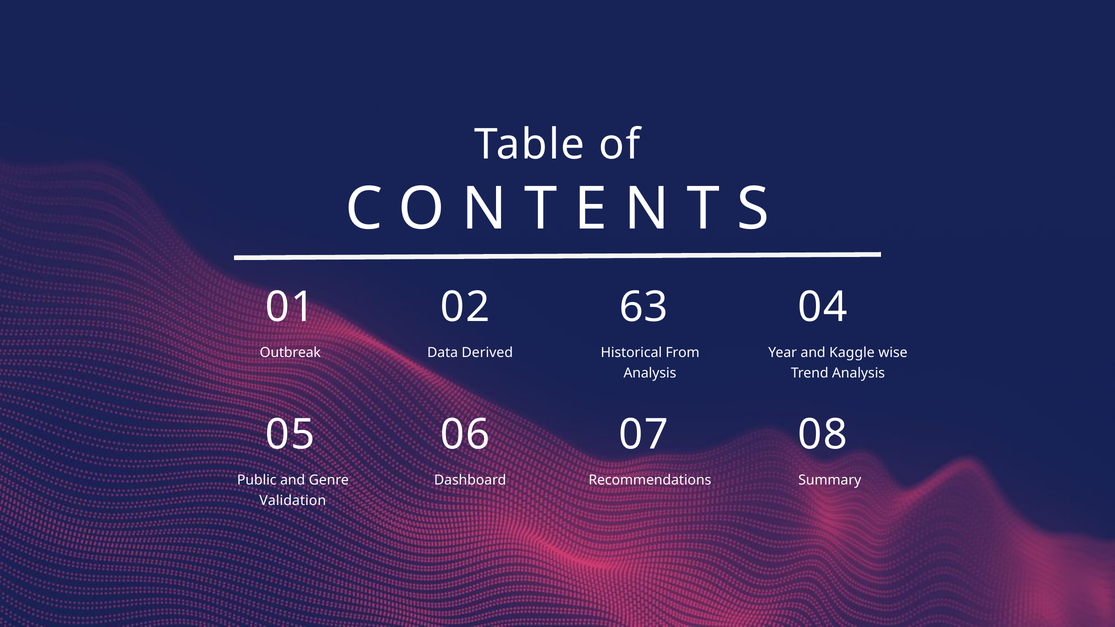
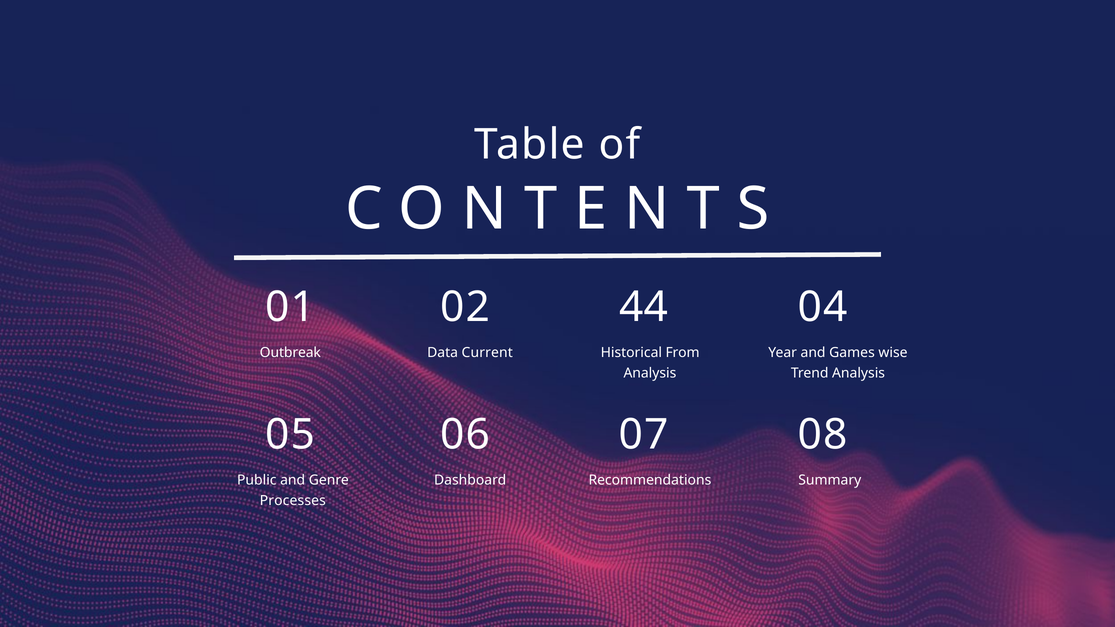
63: 63 -> 44
Derived: Derived -> Current
Kaggle: Kaggle -> Games
Validation: Validation -> Processes
